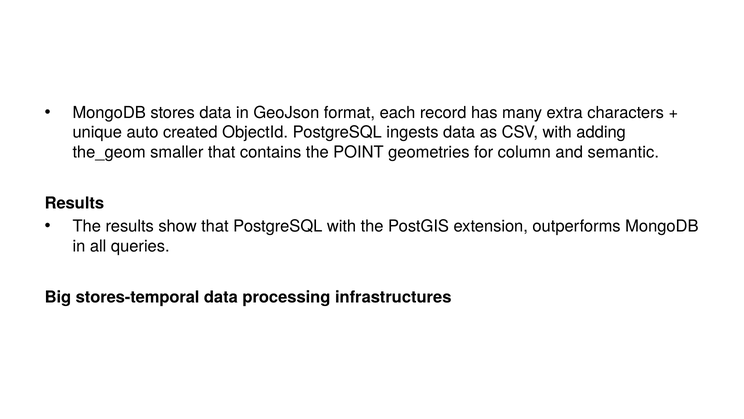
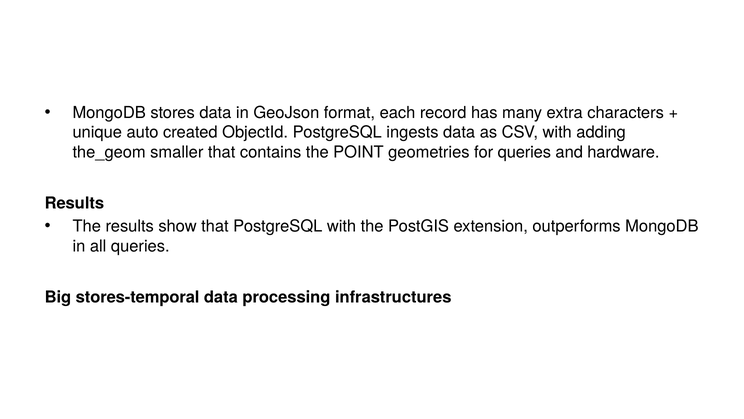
for column: column -> queries
semantic: semantic -> hardware
